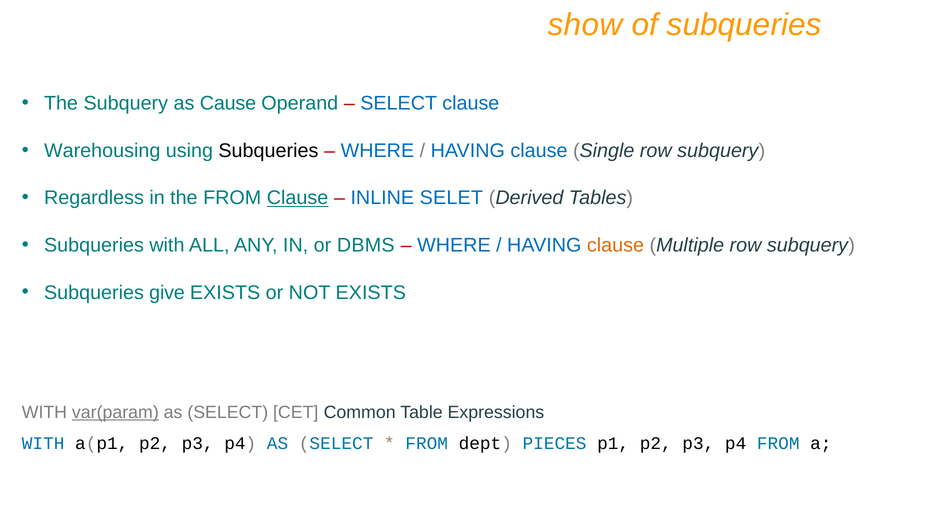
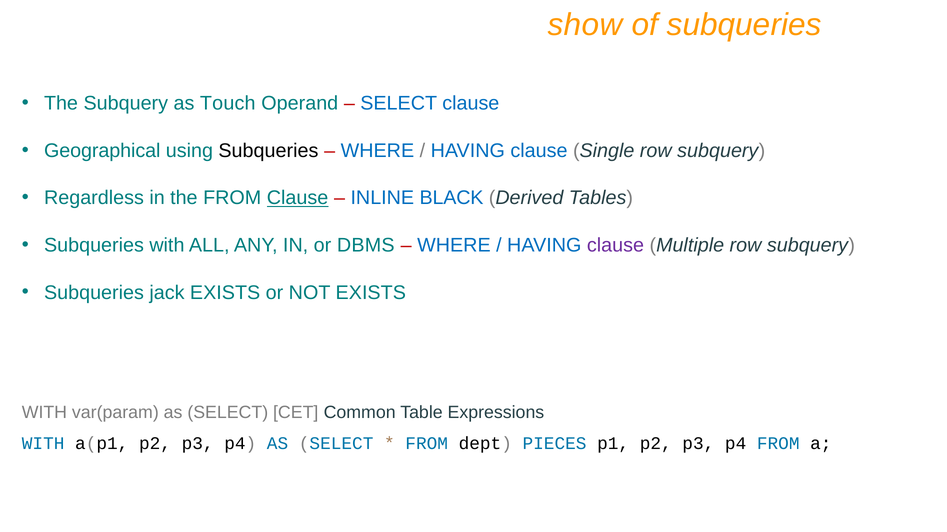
Cause: Cause -> Touch
Warehousing: Warehousing -> Geographical
SELET: SELET -> BLACK
clause at (616, 246) colour: orange -> purple
give: give -> jack
var(param underline: present -> none
